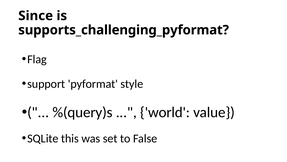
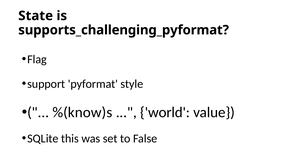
Since: Since -> State
%(query)s: %(query)s -> %(know)s
